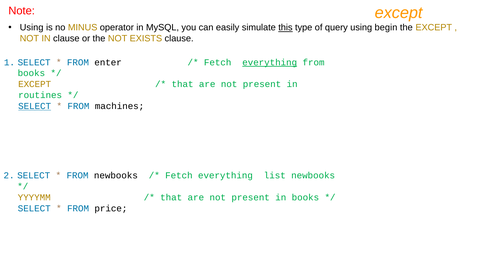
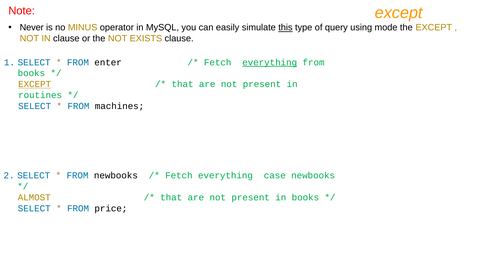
Using at (32, 28): Using -> Never
begin: begin -> mode
EXCEPT at (35, 84) underline: none -> present
SELECT at (35, 106) underline: present -> none
list: list -> case
YYYYMM: YYYYMM -> ALMOST
